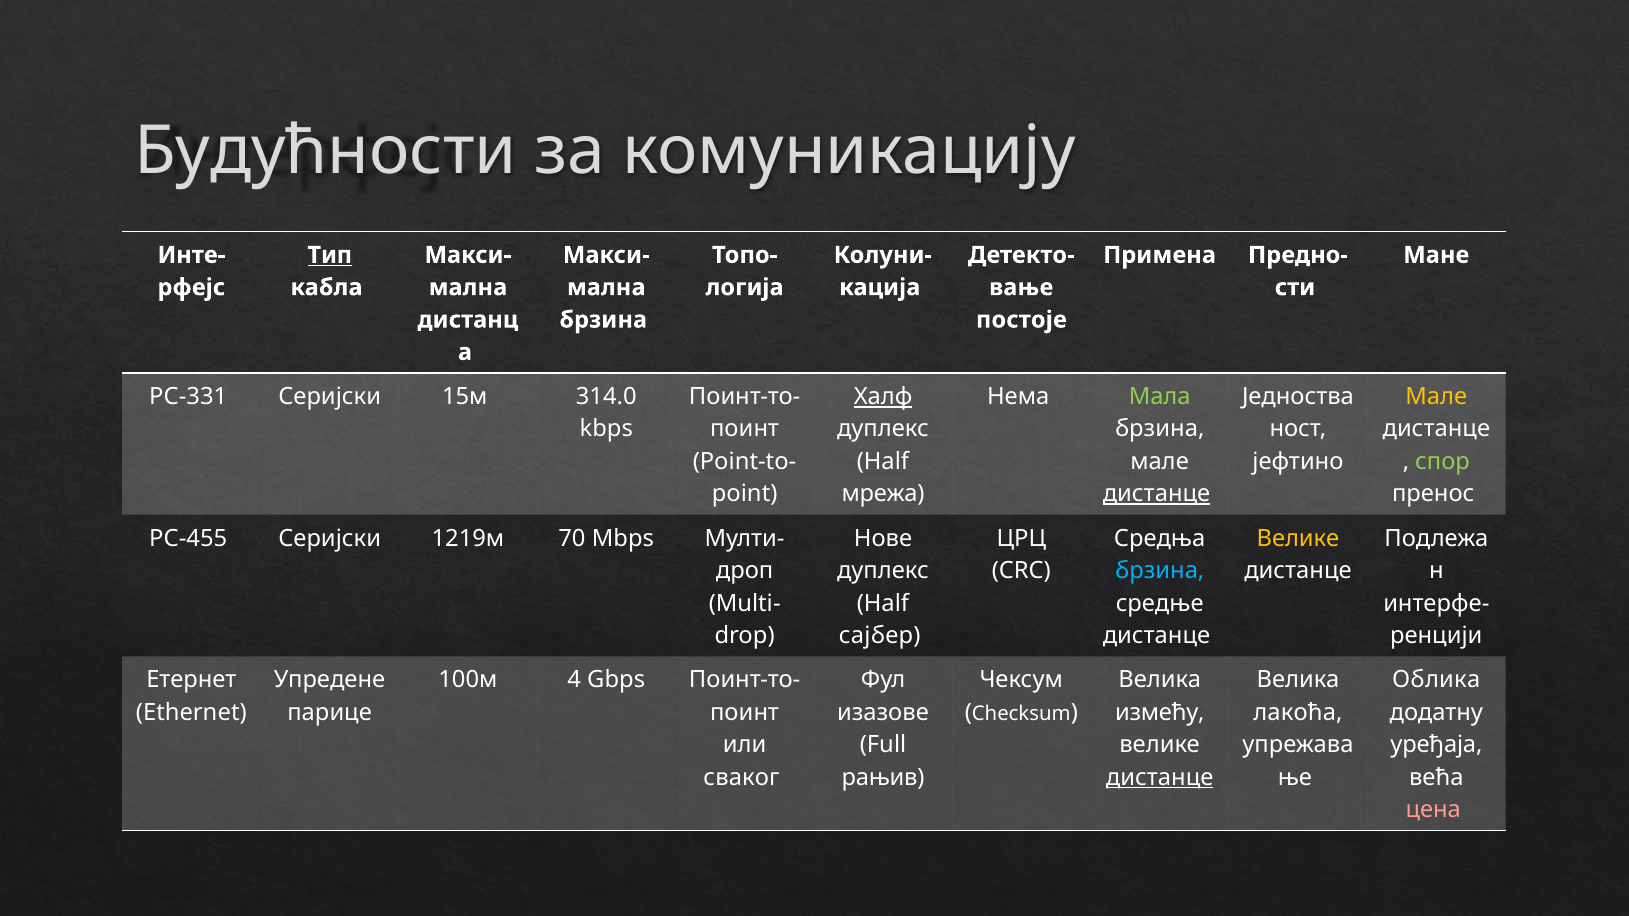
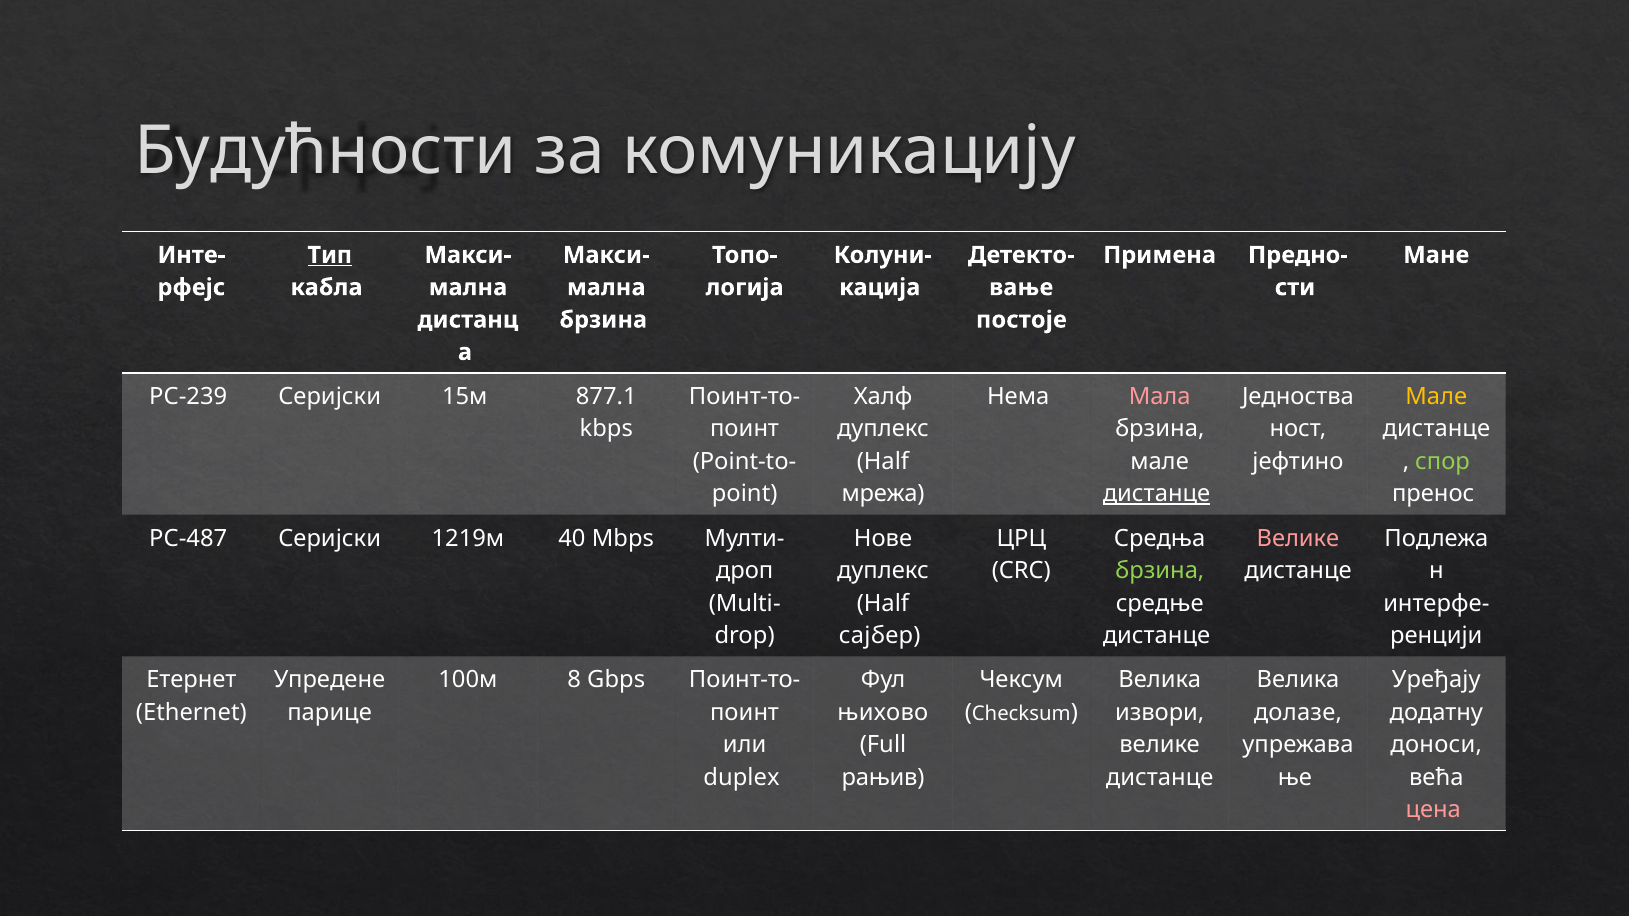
РС-331: РС-331 -> РС-239
314.0: 314.0 -> 877.1
Халф underline: present -> none
Мала colour: light green -> pink
РС-455: РС-455 -> РС-487
70: 70 -> 40
Велике at (1298, 539) colour: yellow -> pink
брзина at (1160, 571) colour: light blue -> light green
4: 4 -> 8
Облика: Облика -> Уређају
изазове: изазове -> њихово
измећу: измећу -> извори
лакоћа: лакоћа -> долазе
уређаја: уређаја -> доноси
сваког: сваког -> duplex
дистанце at (1160, 777) underline: present -> none
